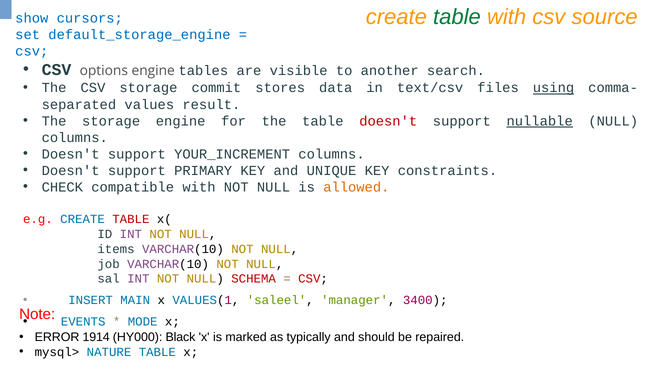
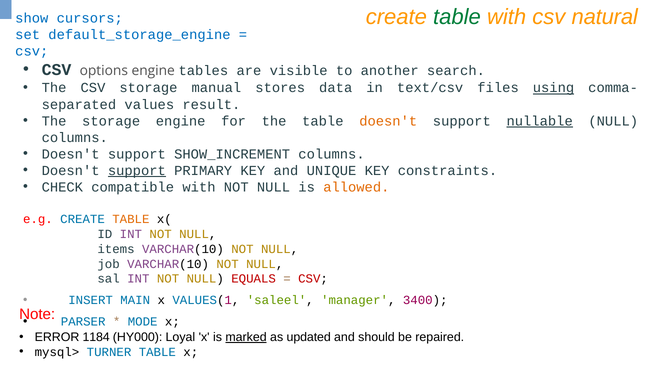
source: source -> natural
commit: commit -> manual
doesn't at (388, 121) colour: red -> orange
YOUR_INCREMENT: YOUR_INCREMENT -> SHOW_INCREMENT
support at (137, 171) underline: none -> present
TABLE at (131, 219) colour: red -> orange
SCHEMA: SCHEMA -> EQUALS
EVENTS: EVENTS -> PARSER
1914: 1914 -> 1184
Black: Black -> Loyal
marked underline: none -> present
typically: typically -> updated
NATURE: NATURE -> TURNER
